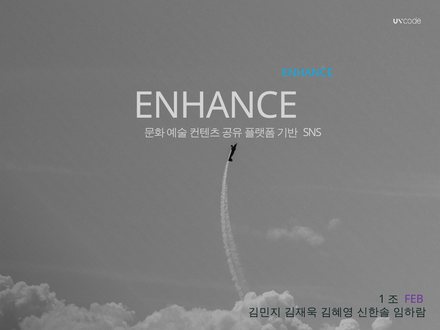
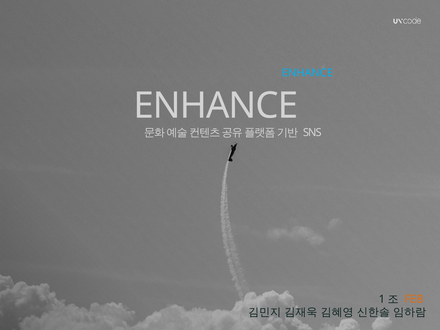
FEB colour: purple -> orange
